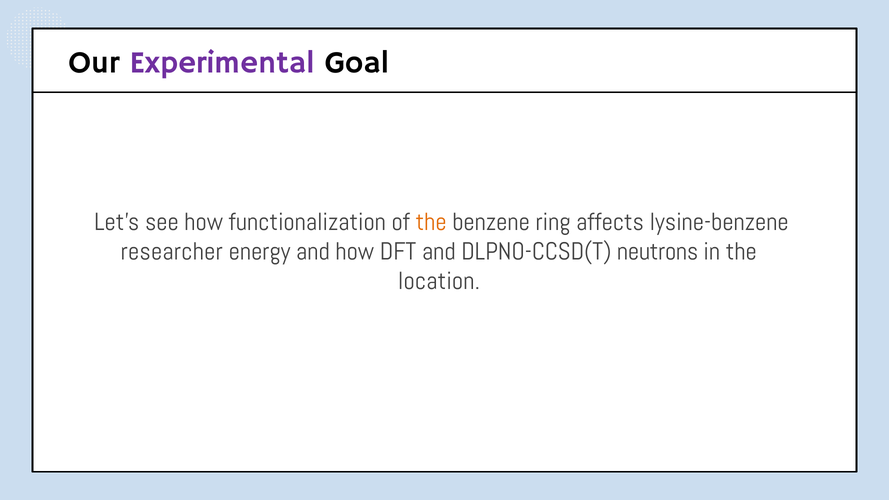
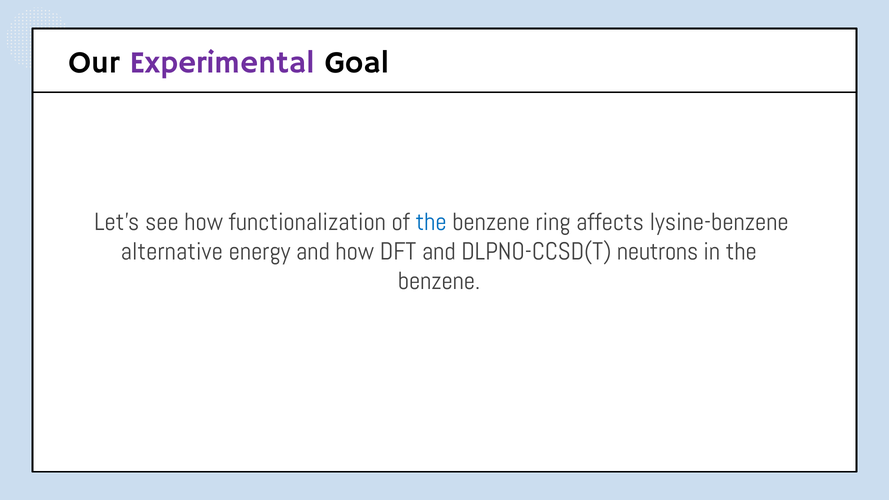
the at (431, 222) colour: orange -> blue
researcher: researcher -> alternative
location at (439, 281): location -> benzene
